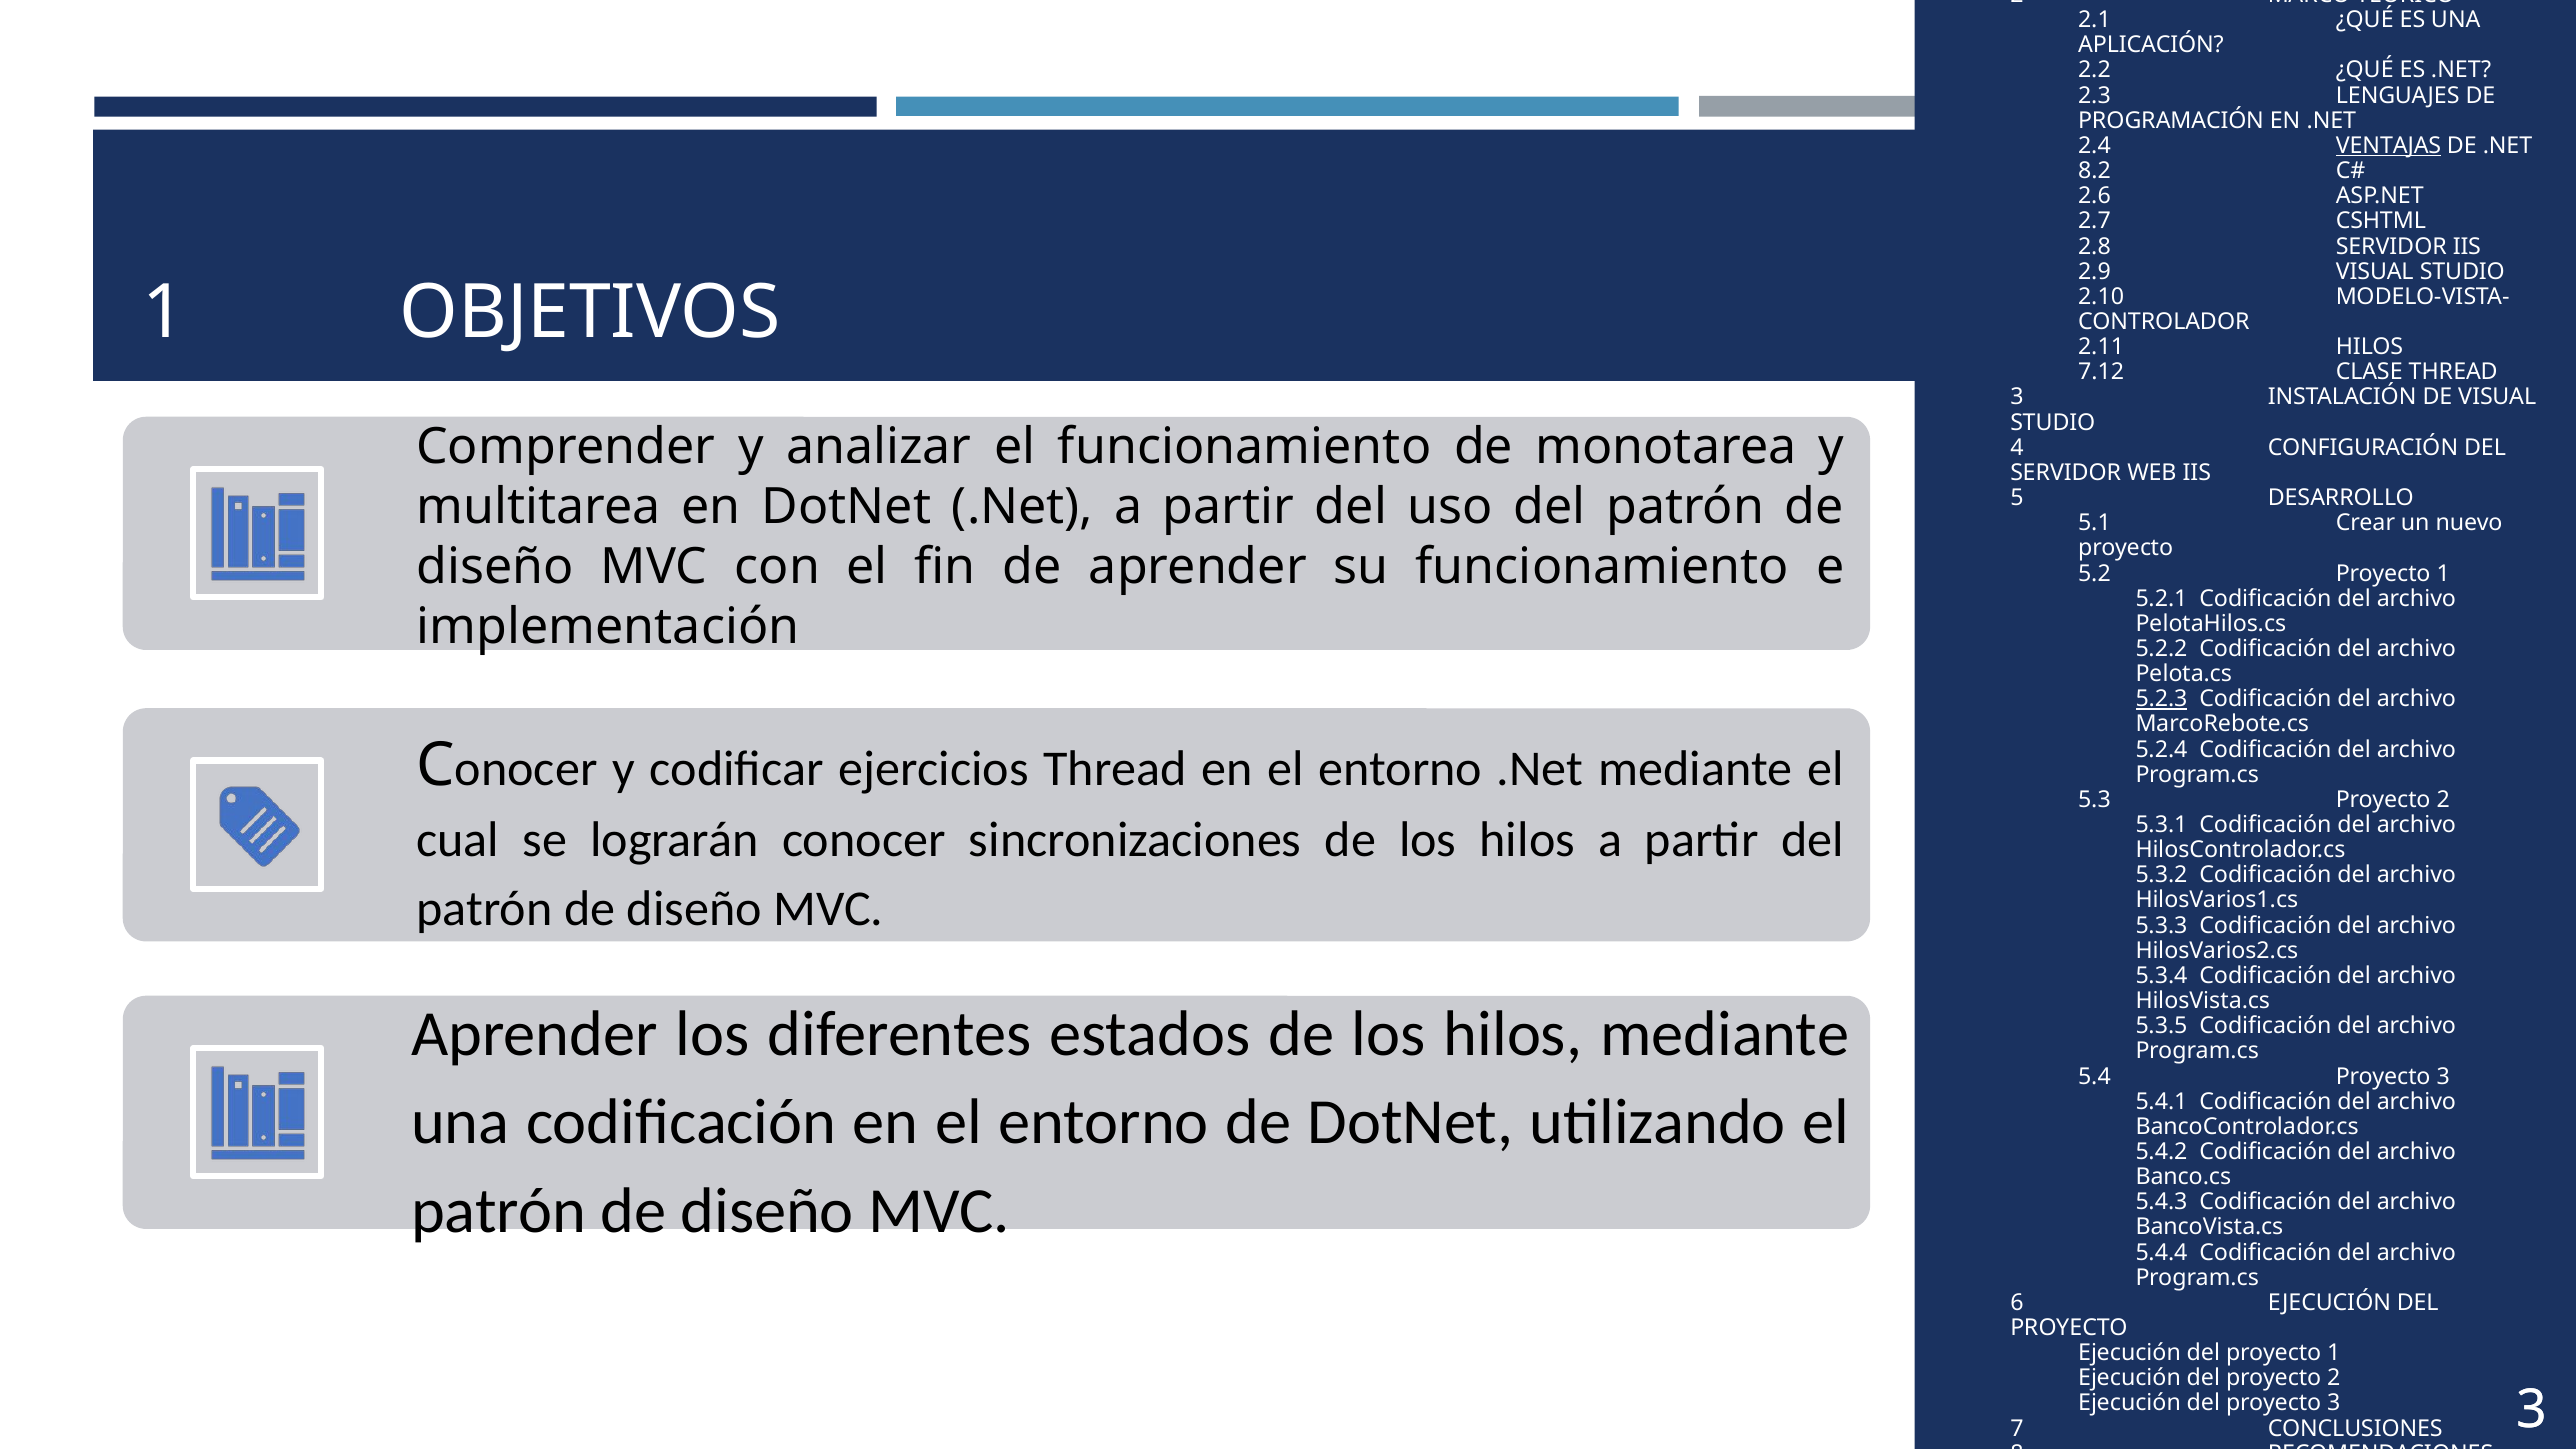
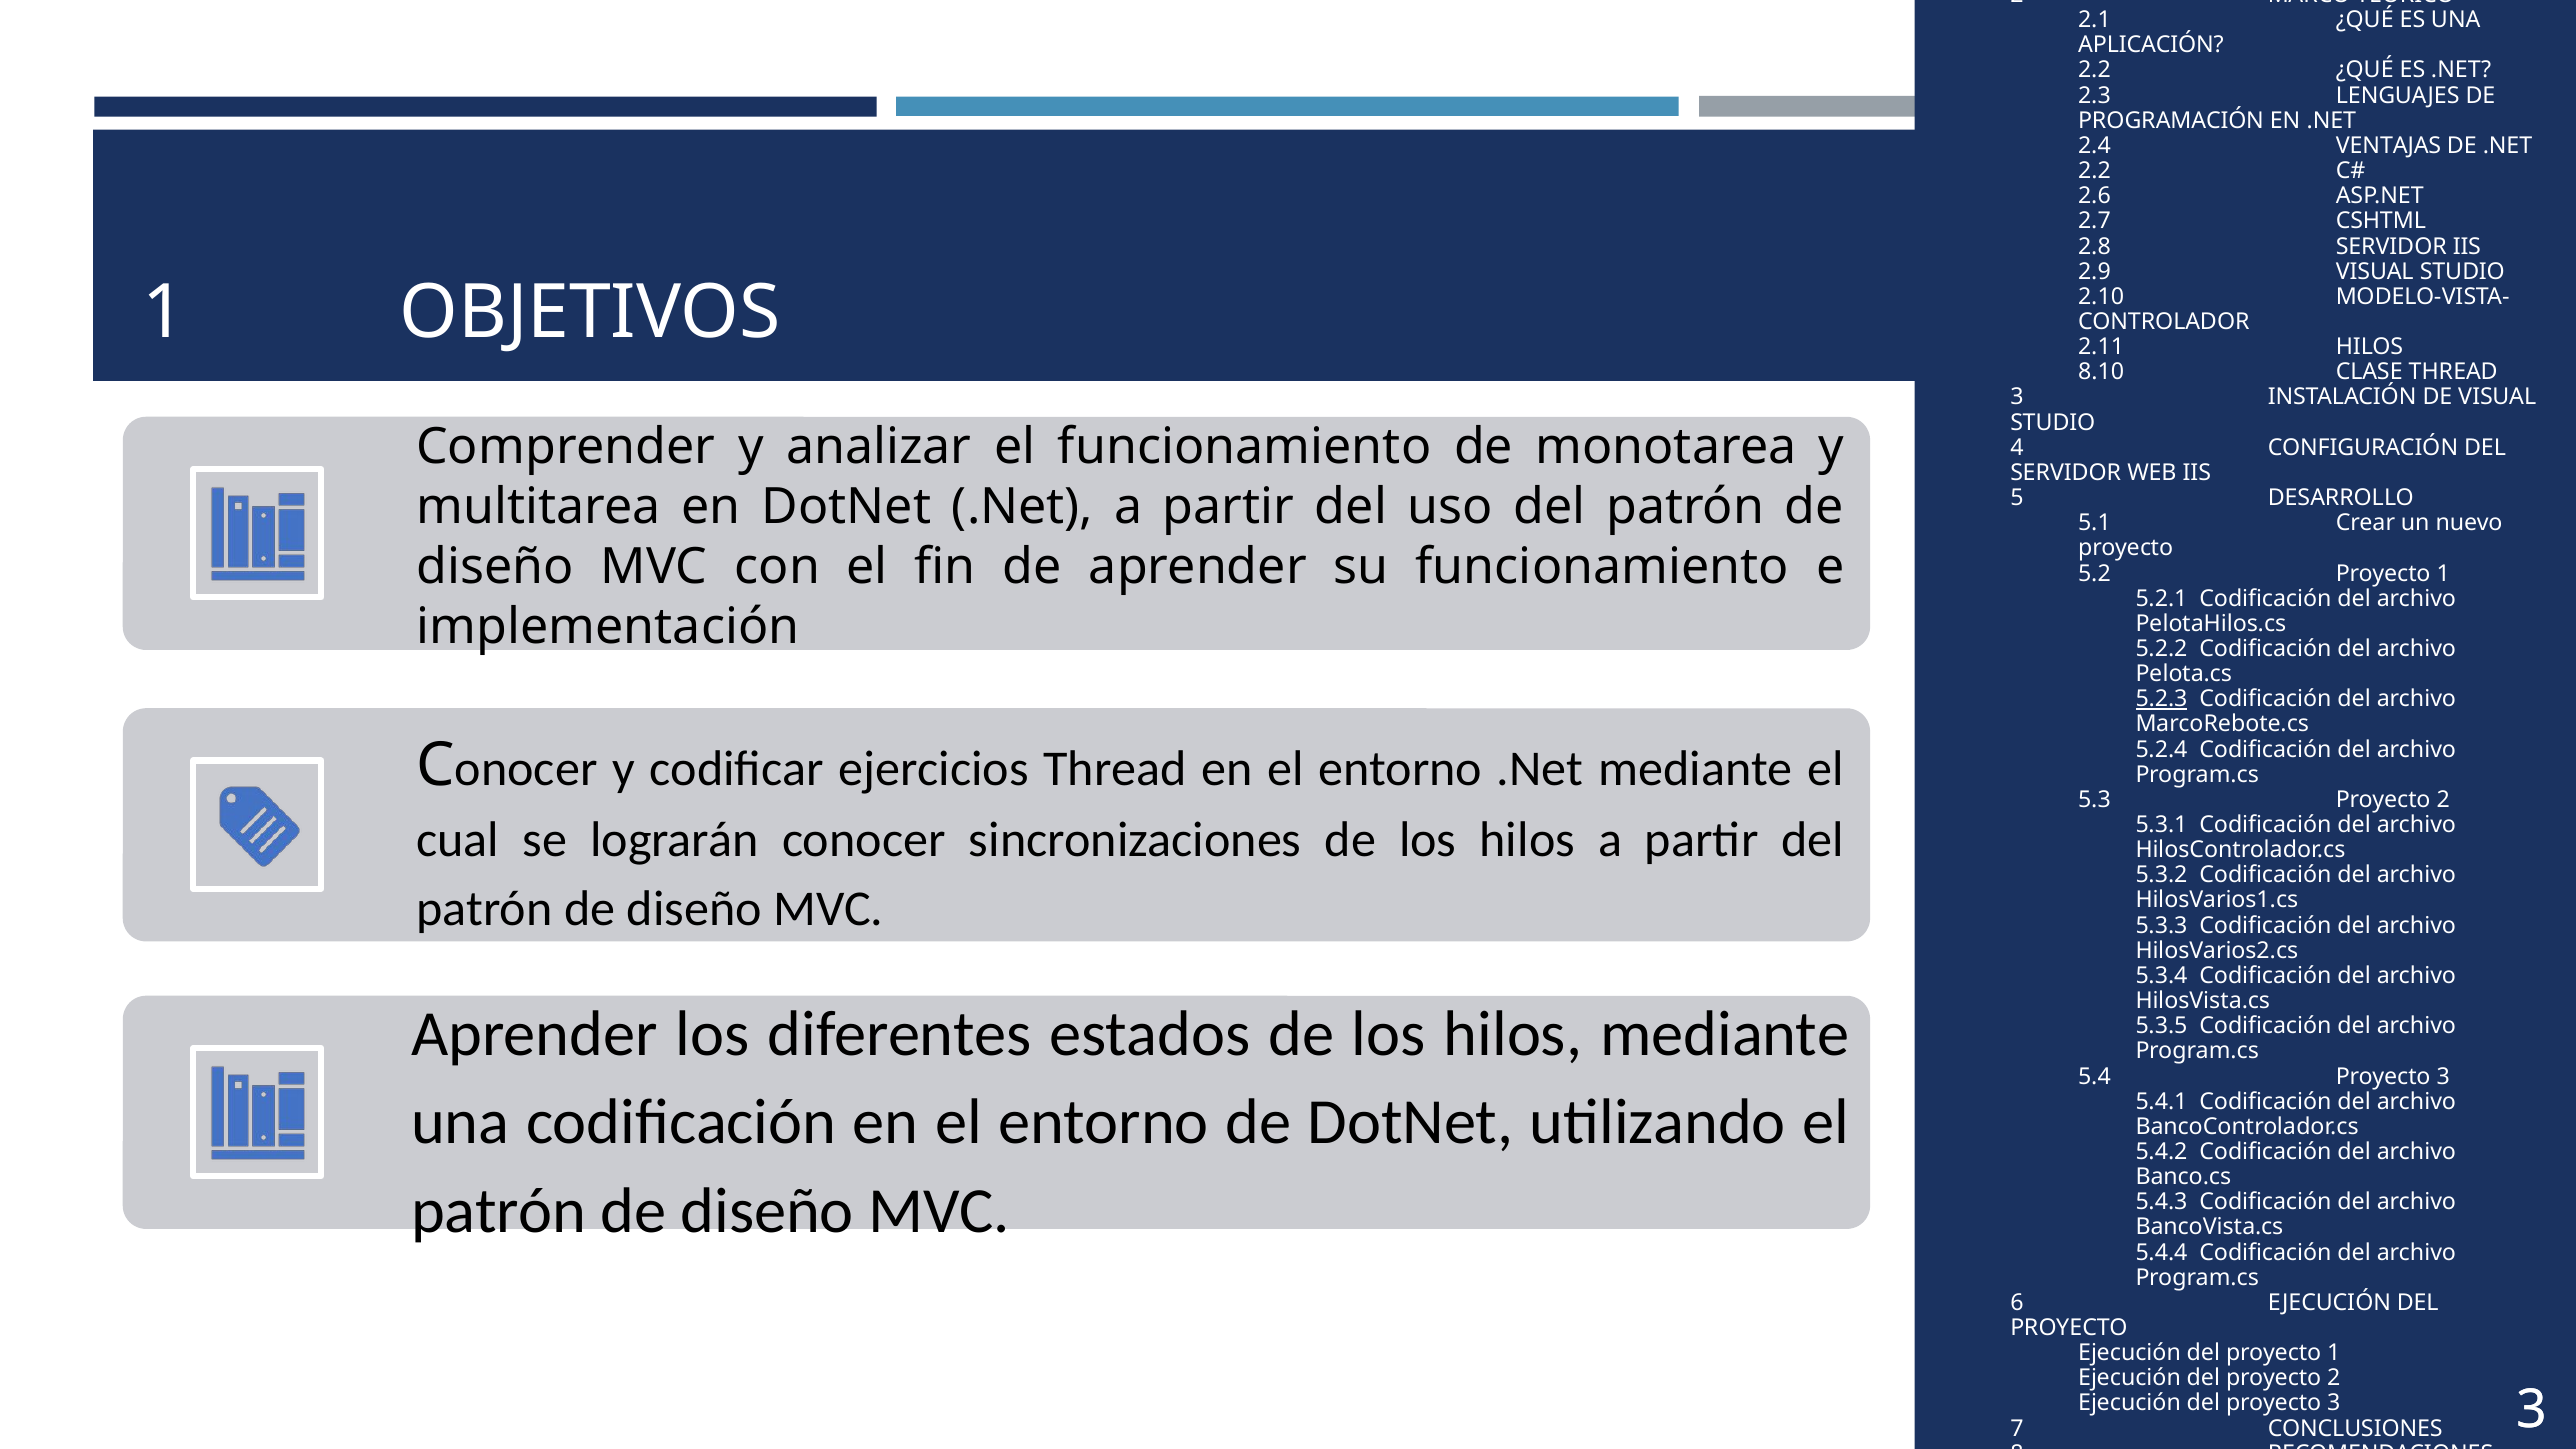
VENTAJAS underline: present -> none
8.2 at (2095, 171): 8.2 -> 2.2
7.12: 7.12 -> 8.10
